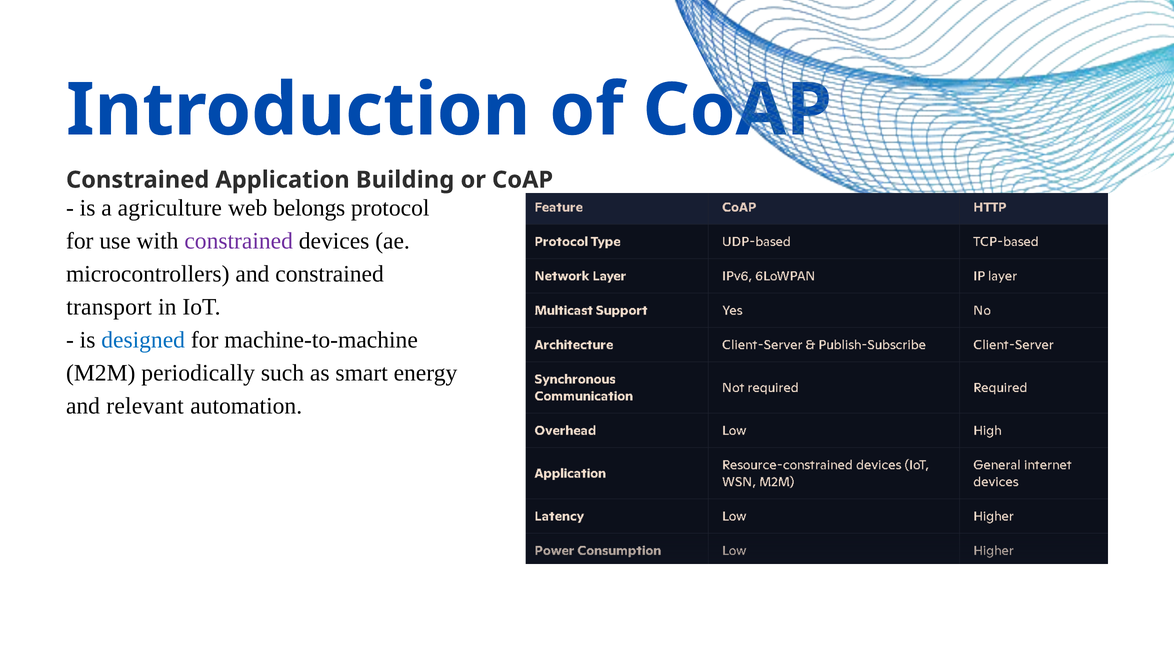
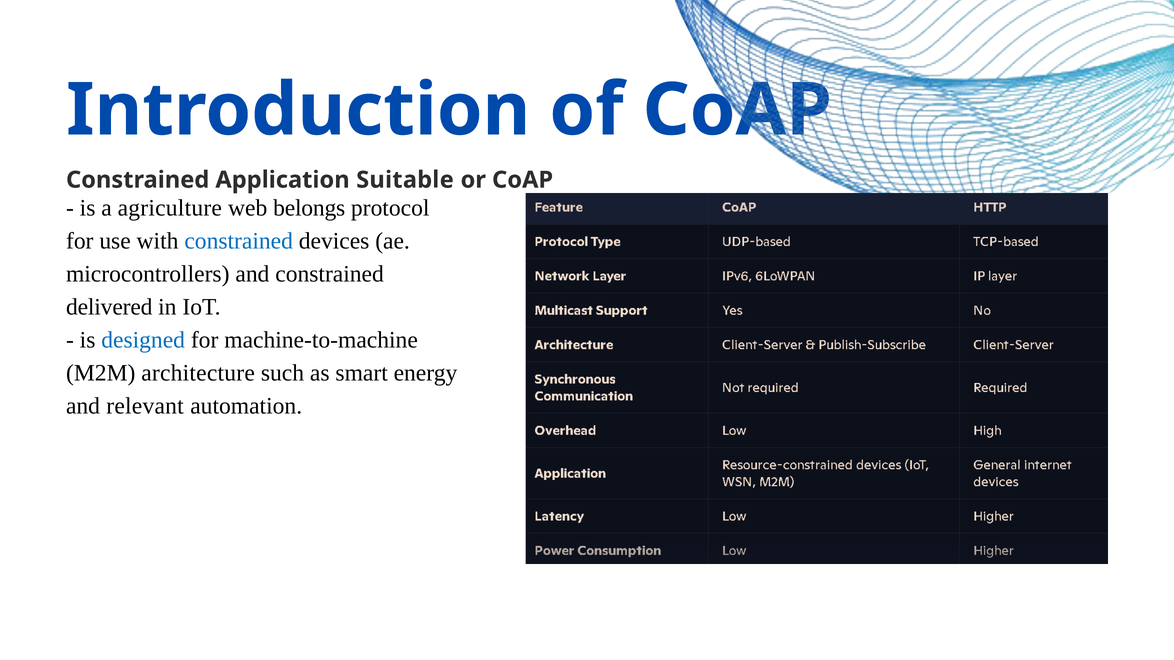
Building: Building -> Suitable
constrained at (239, 241) colour: purple -> blue
transport: transport -> delivered
periodically: periodically -> architecture
